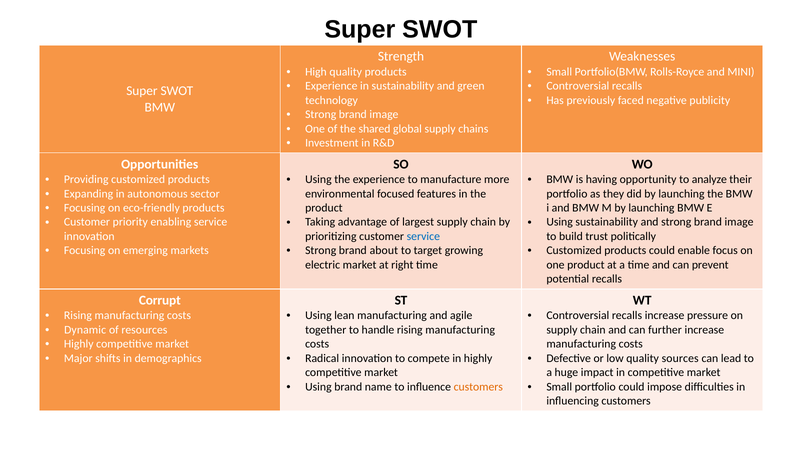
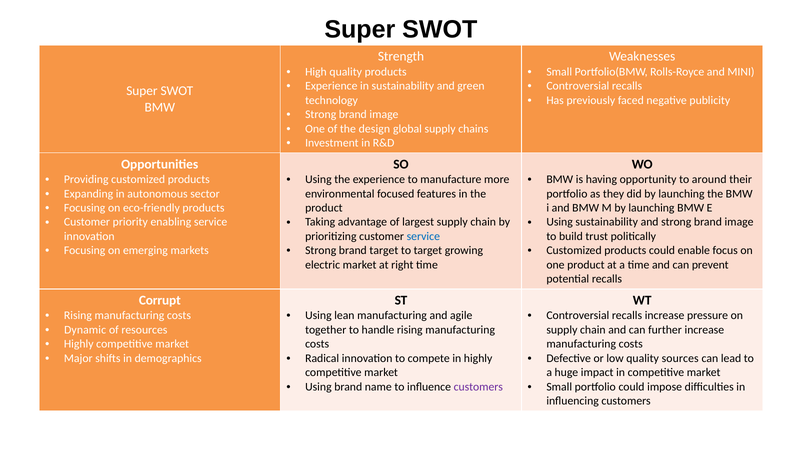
shared: shared -> design
analyze: analyze -> around
brand about: about -> target
customers at (478, 387) colour: orange -> purple
